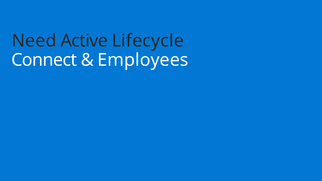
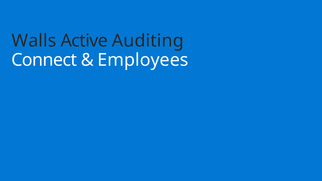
Need: Need -> Walls
Lifecycle: Lifecycle -> Auditing
